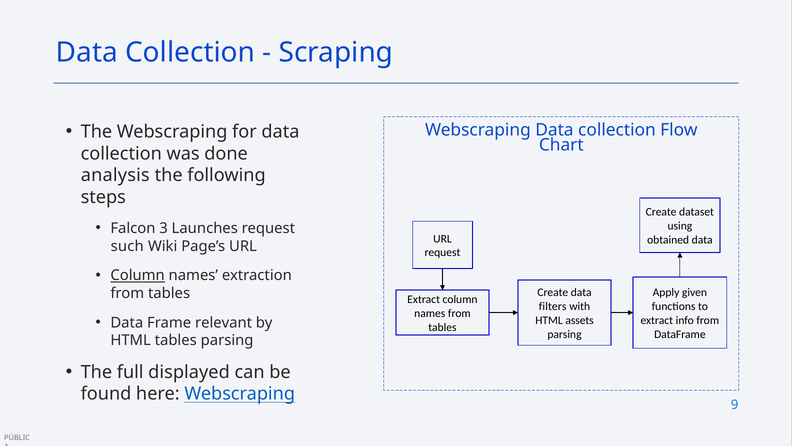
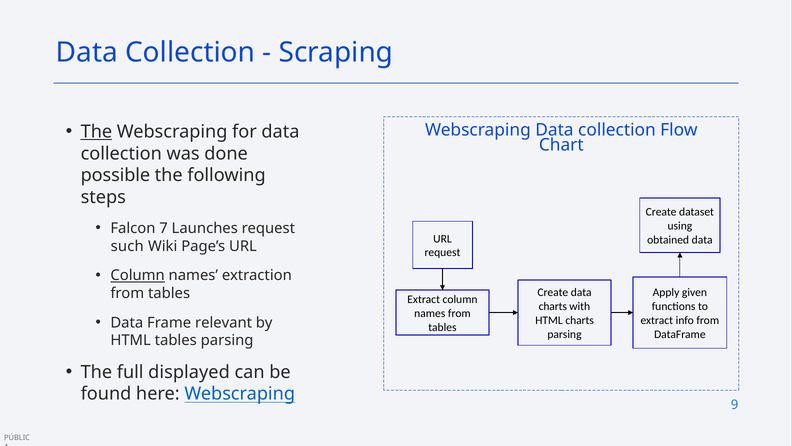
The at (96, 132) underline: none -> present
analysis: analysis -> possible
3: 3 -> 7
filters at (553, 306): filters -> charts
HTML assets: assets -> charts
